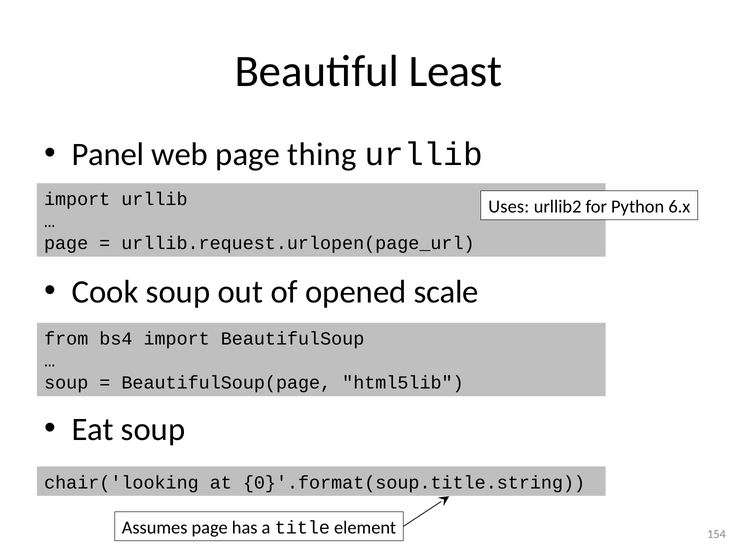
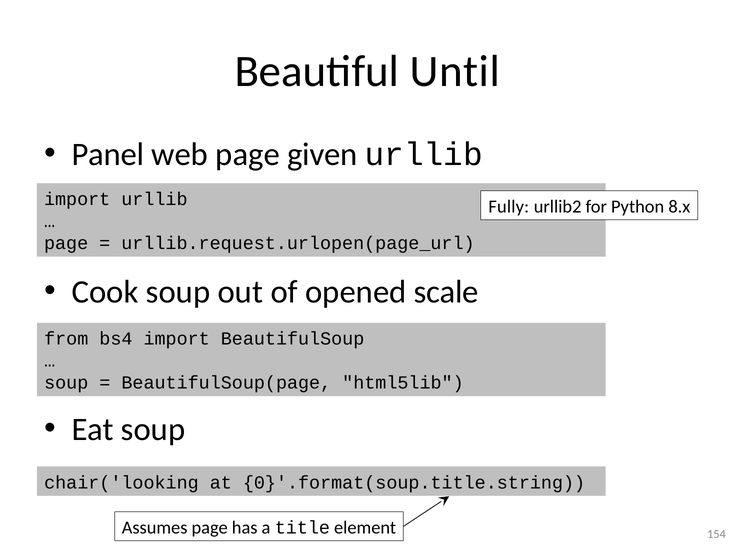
Least: Least -> Until
thing: thing -> given
Uses: Uses -> Fully
6.x: 6.x -> 8.x
